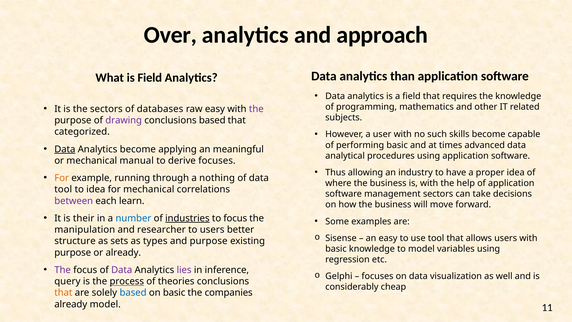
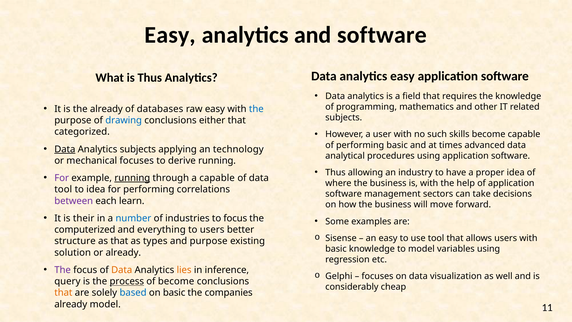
Over at (170, 35): Over -> Easy
and approach: approach -> software
analytics than: than -> easy
is Field: Field -> Thus
the sectors: sectors -> already
the at (256, 109) colour: purple -> blue
drawing colour: purple -> blue
conclusions based: based -> either
Analytics become: become -> subjects
meaningful: meaningful -> technology
mechanical manual: manual -> focuses
derive focuses: focuses -> running
For at (62, 178) colour: orange -> purple
running at (132, 178) underline: none -> present
a nothing: nothing -> capable
for mechanical: mechanical -> performing
industries underline: present -> none
manipulation: manipulation -> computerized
researcher: researcher -> everything
as sets: sets -> that
purpose at (73, 252): purpose -> solution
Data at (122, 270) colour: purple -> orange
lies colour: purple -> orange
of theories: theories -> become
